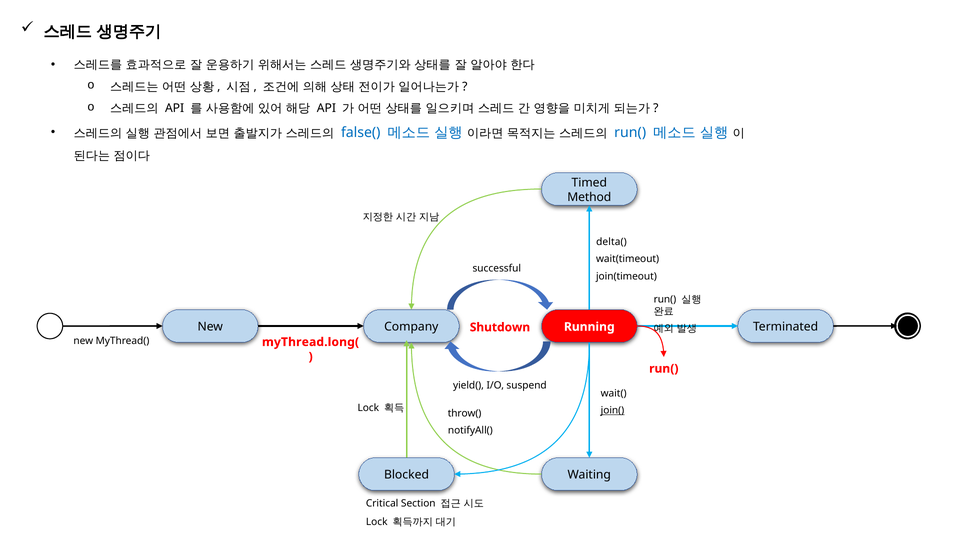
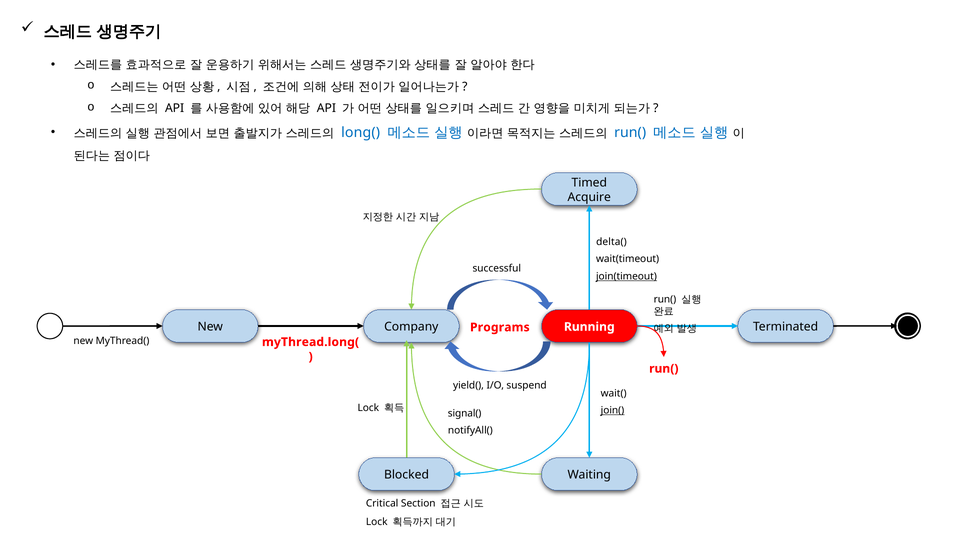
false(: false( -> long(
Method: Method -> Acquire
join(timeout underline: none -> present
Shutdown: Shutdown -> Programs
throw(: throw( -> signal(
